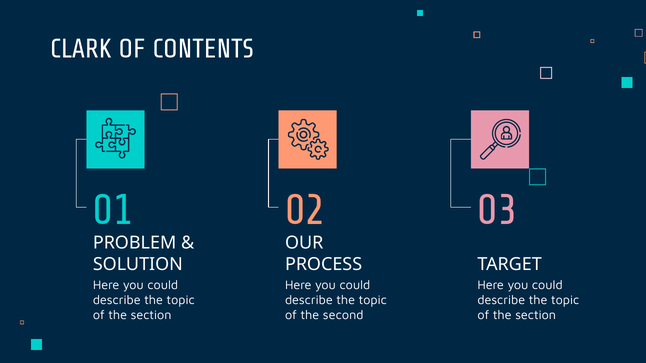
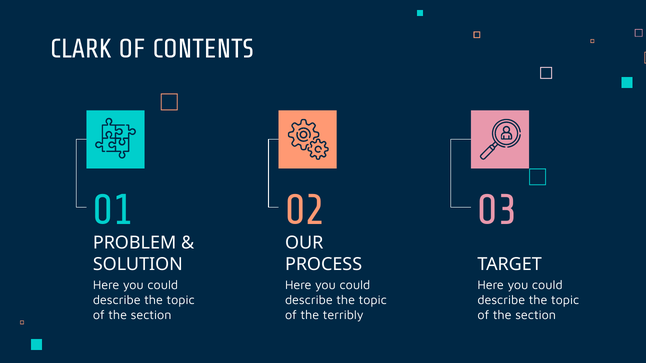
second: second -> terribly
